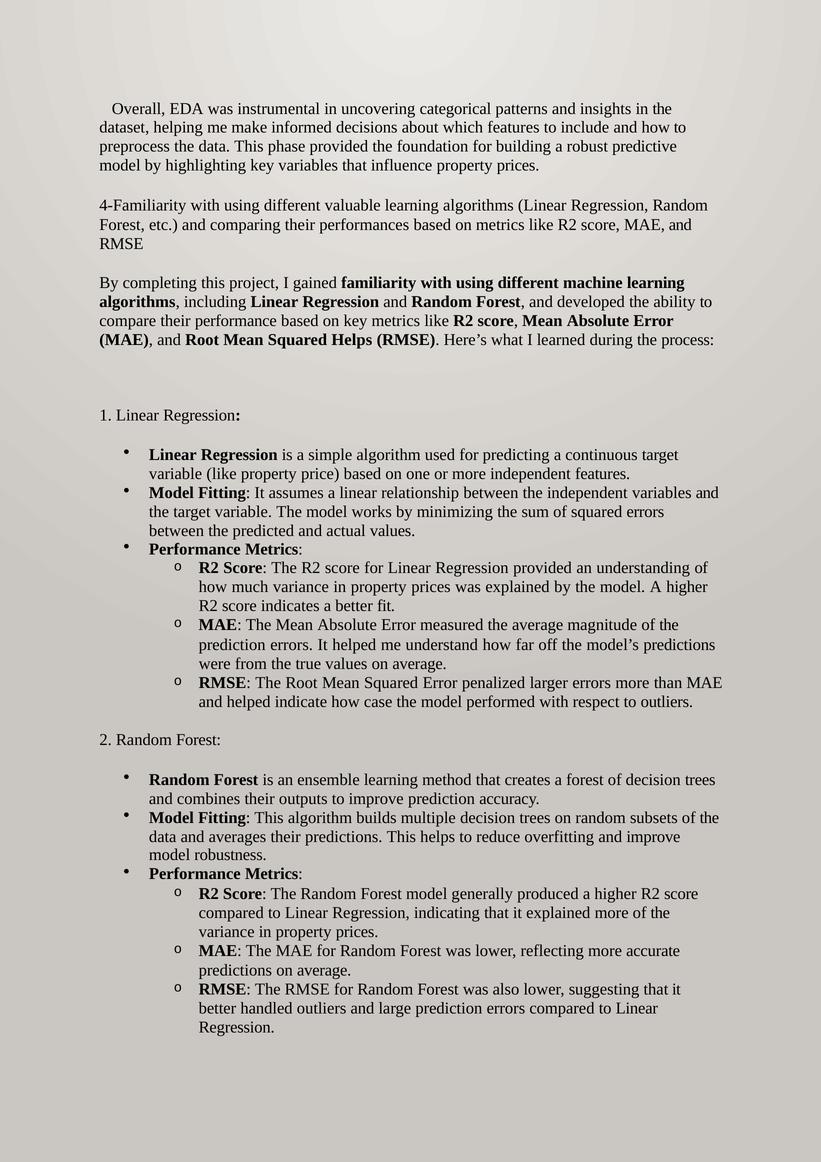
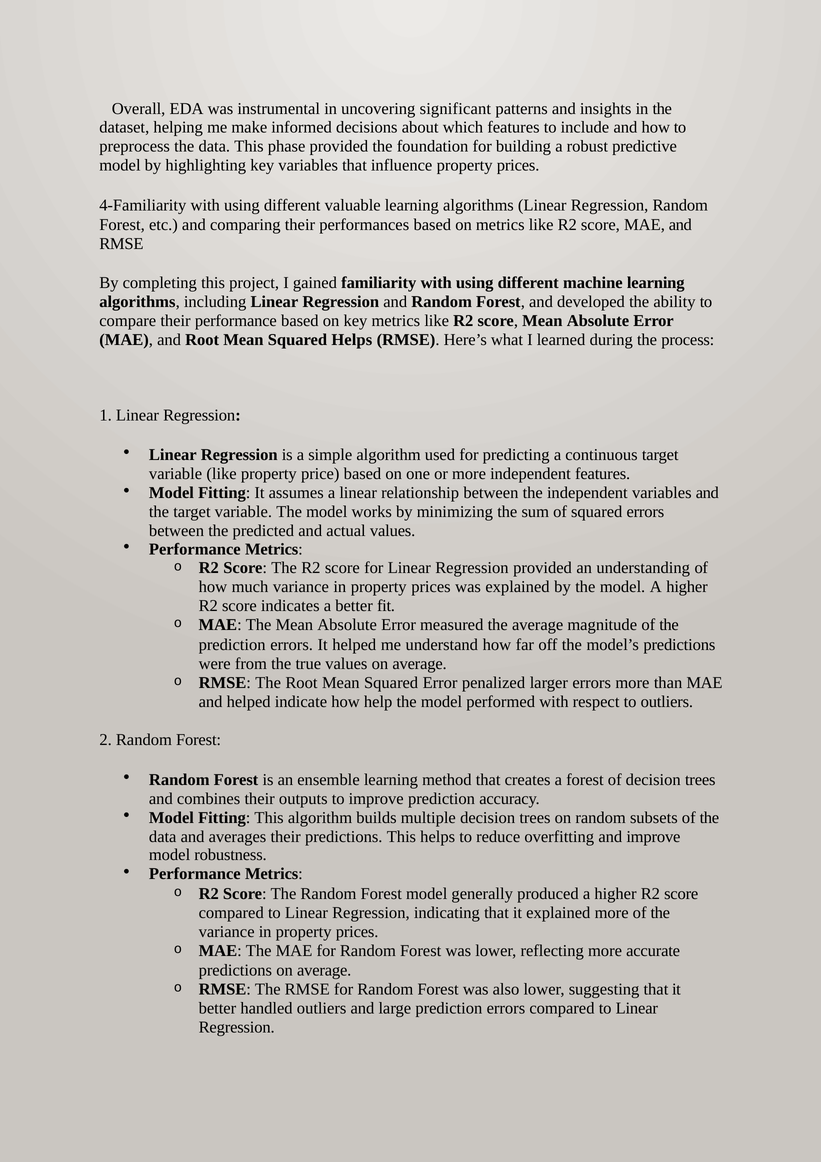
categorical: categorical -> significant
case: case -> help
